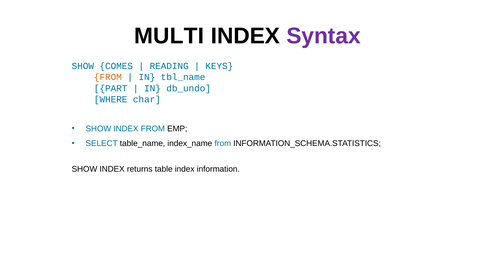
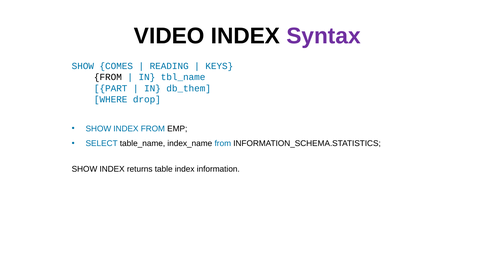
MULTI: MULTI -> VIDEO
FROM at (108, 77) colour: orange -> black
db_undo: db_undo -> db_them
char: char -> drop
